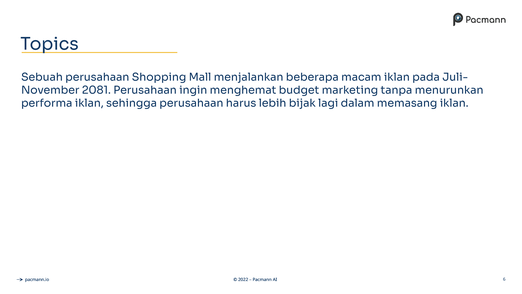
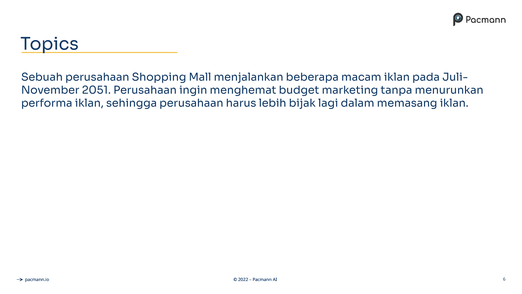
2081: 2081 -> 2051
